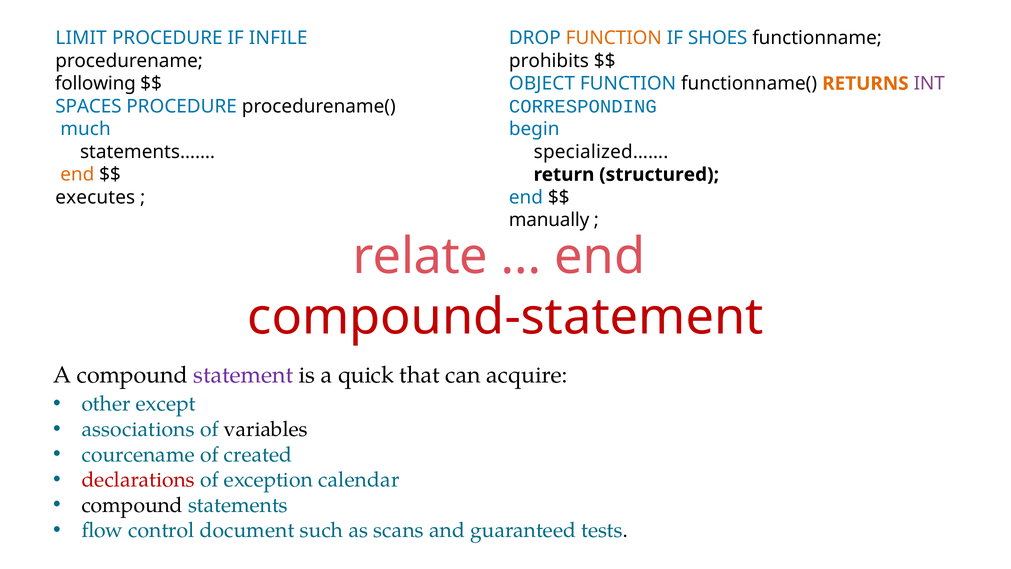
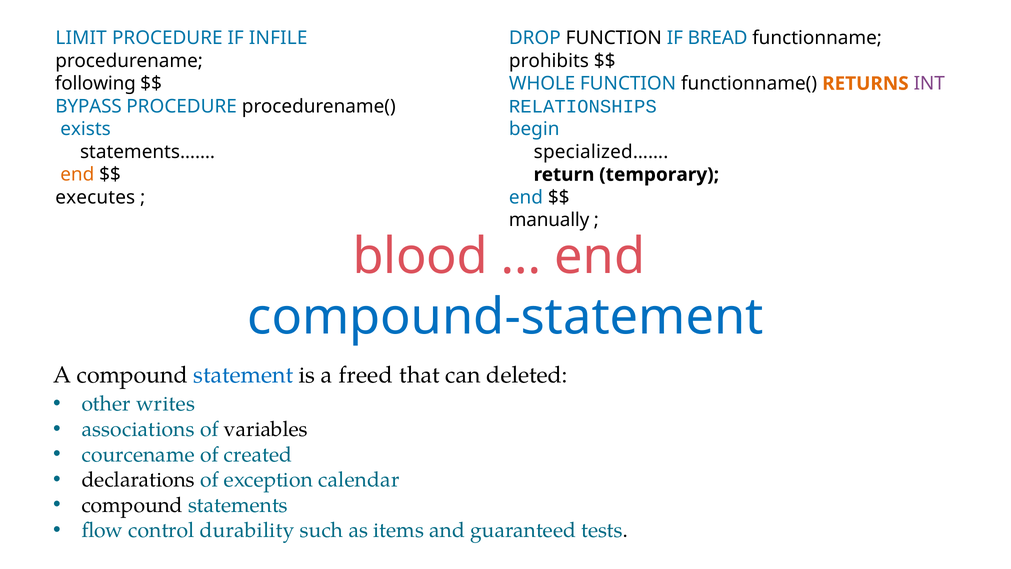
FUNCTION at (614, 38) colour: orange -> black
SHOES: SHOES -> BREAD
OBJECT: OBJECT -> WHOLE
CORRESPONDING: CORRESPONDING -> RELATIONSHIPS
SPACES: SPACES -> BYPASS
much: much -> exists
structured: structured -> temporary
relate: relate -> blood
compound-statement colour: red -> blue
statement colour: purple -> blue
quick: quick -> freed
acquire: acquire -> deleted
except: except -> writes
declarations colour: red -> black
document: document -> durability
scans: scans -> items
